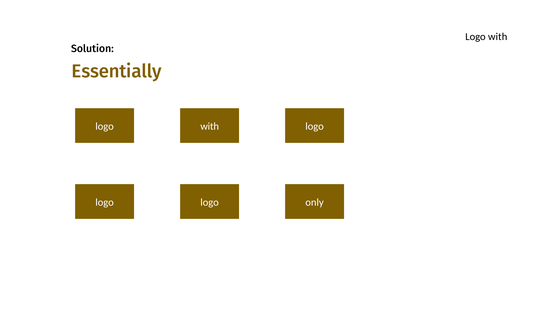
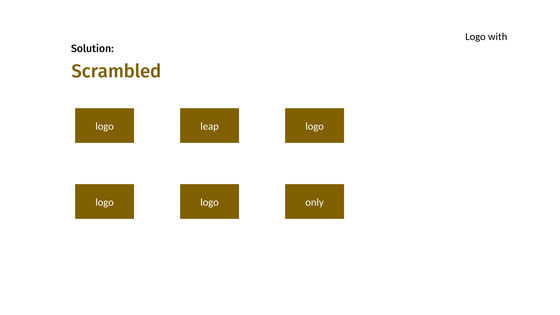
Essentially: Essentially -> Scrambled
with at (210, 126): with -> leap
